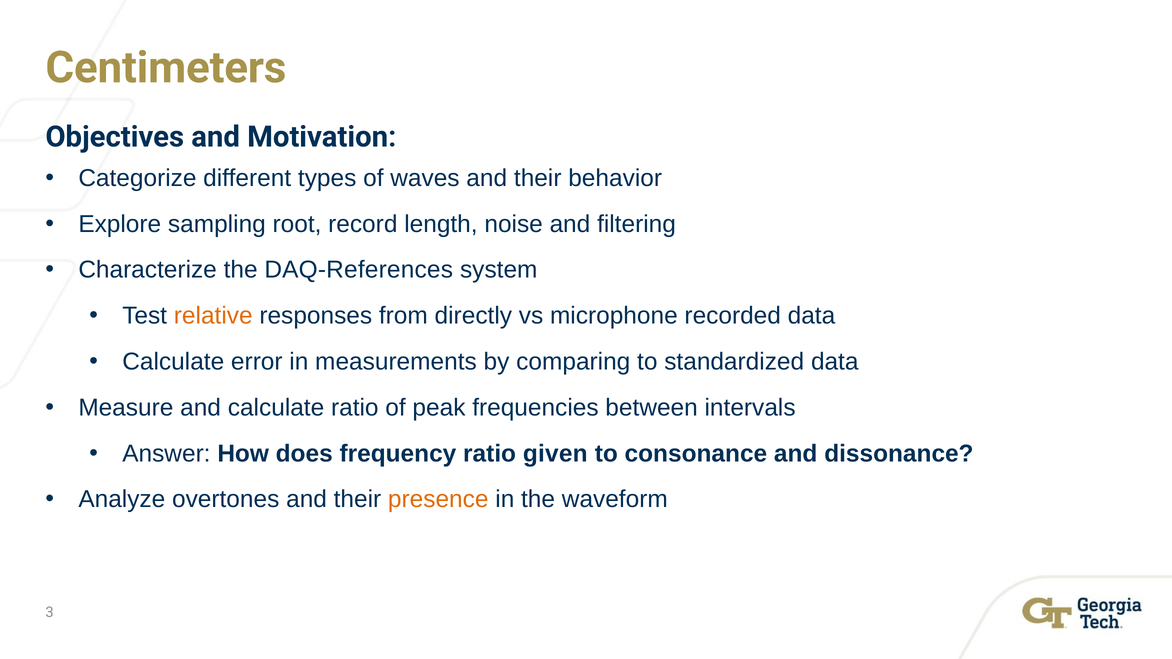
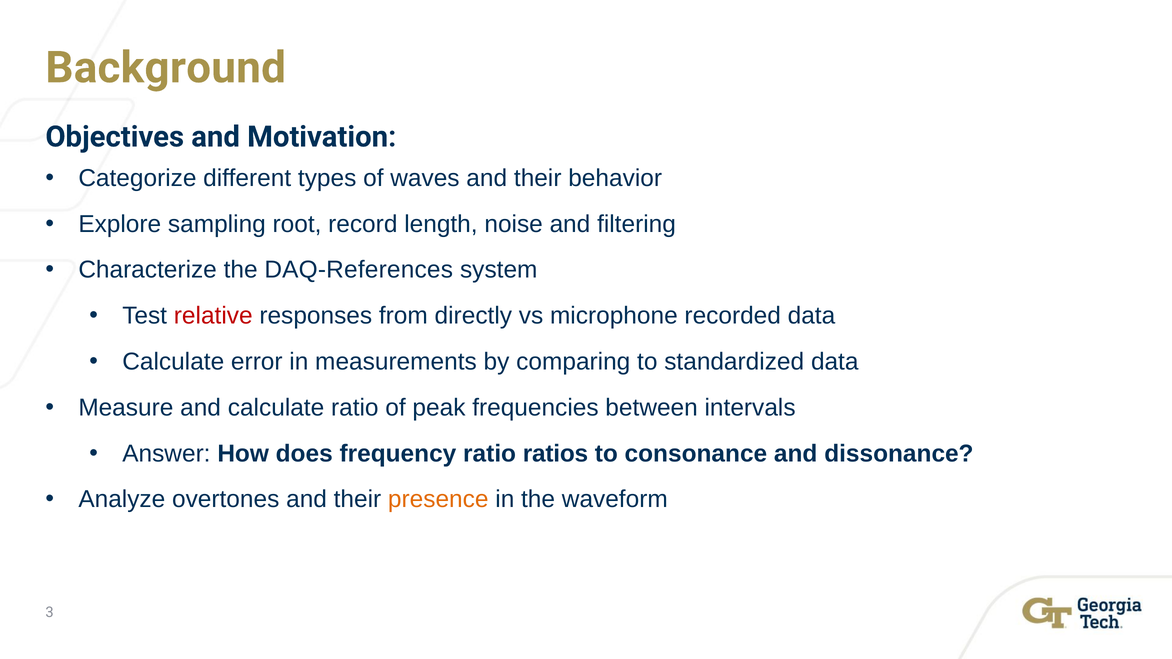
Centimeters: Centimeters -> Background
relative colour: orange -> red
given: given -> ratios
